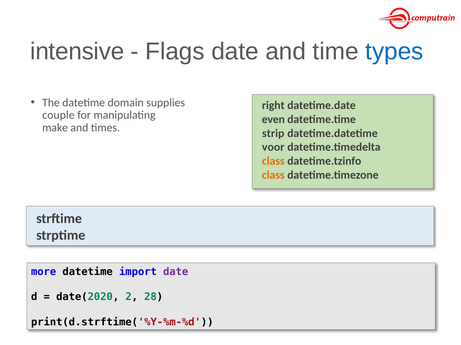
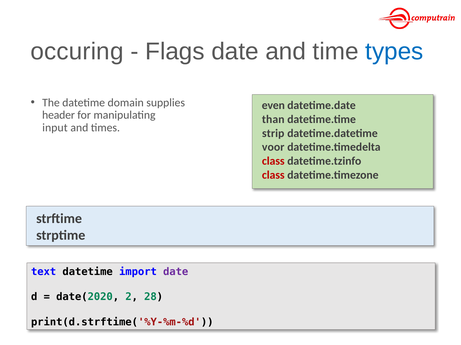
intensive: intensive -> occuring
right: right -> even
couple: couple -> header
even: even -> than
make: make -> input
class at (273, 161) colour: orange -> red
class at (273, 175) colour: orange -> red
more: more -> text
